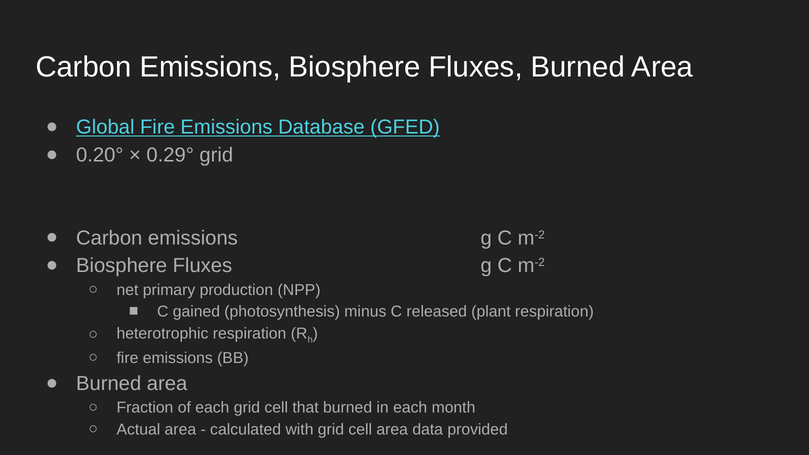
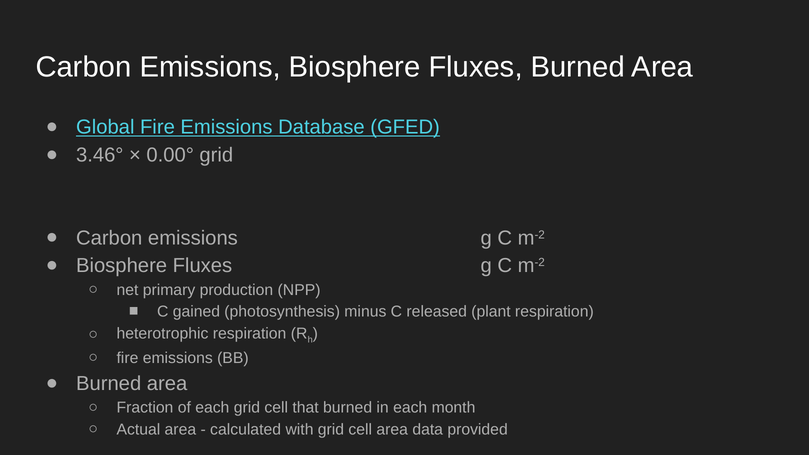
0.20°: 0.20° -> 3.46°
0.29°: 0.29° -> 0.00°
